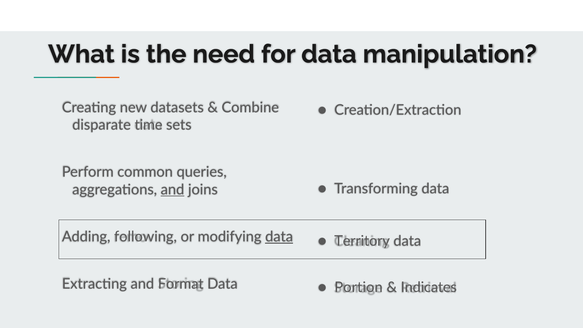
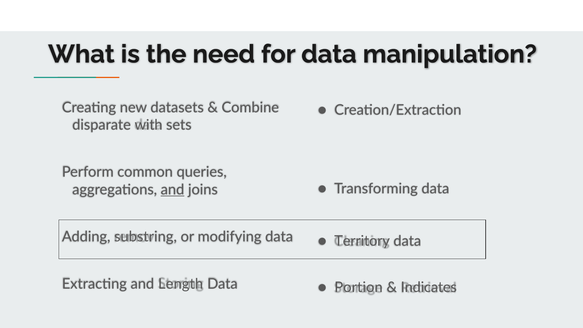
time: time -> with
following: following -> substring
data at (279, 237) underline: present -> none
Format: Format -> Length
